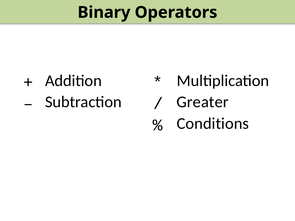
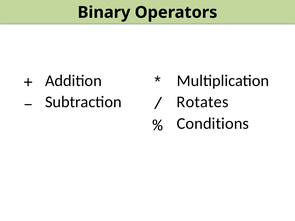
Greater: Greater -> Rotates
